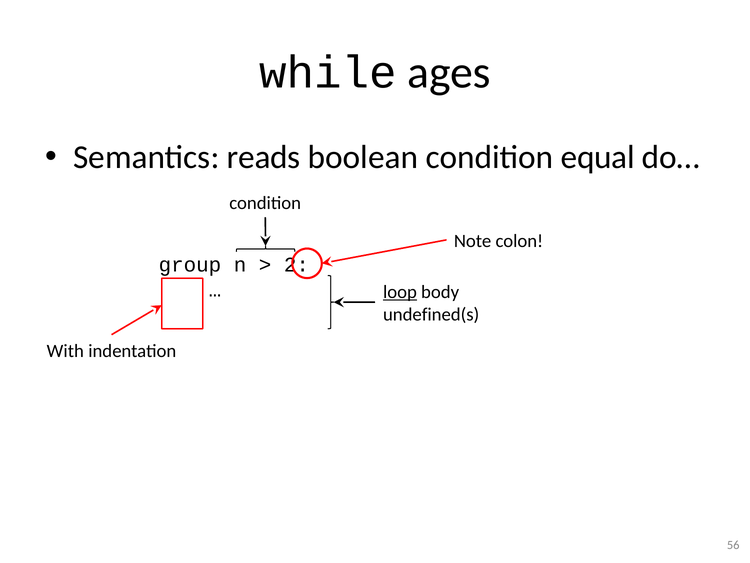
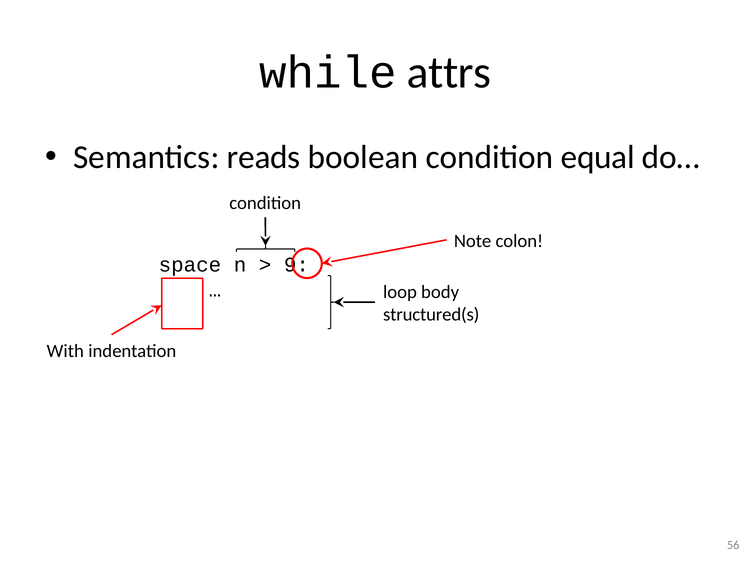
ages: ages -> attrs
group: group -> space
2: 2 -> 9
loop underline: present -> none
undefined(s: undefined(s -> structured(s
